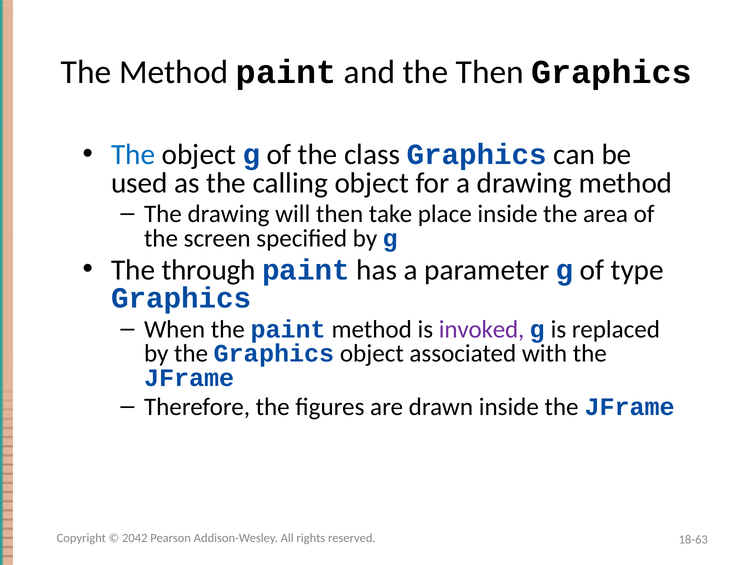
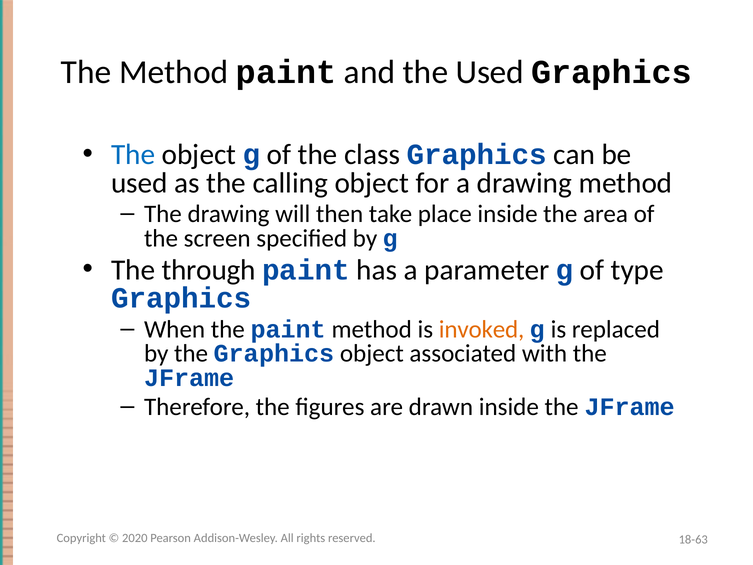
the Then: Then -> Used
invoked colour: purple -> orange
2042: 2042 -> 2020
